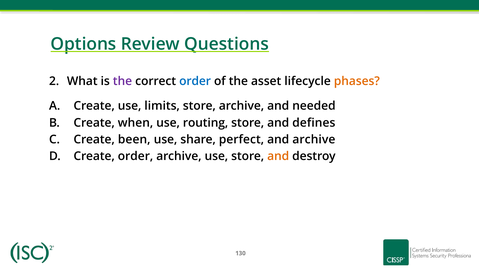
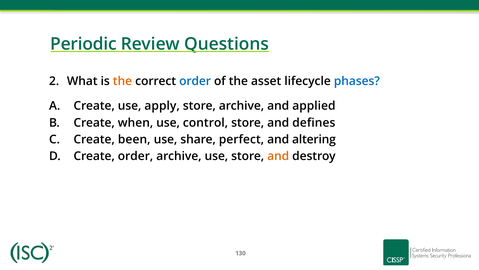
Options: Options -> Periodic
the at (122, 81) colour: purple -> orange
phases colour: orange -> blue
limits: limits -> apply
needed: needed -> applied
routing: routing -> control
and archive: archive -> altering
